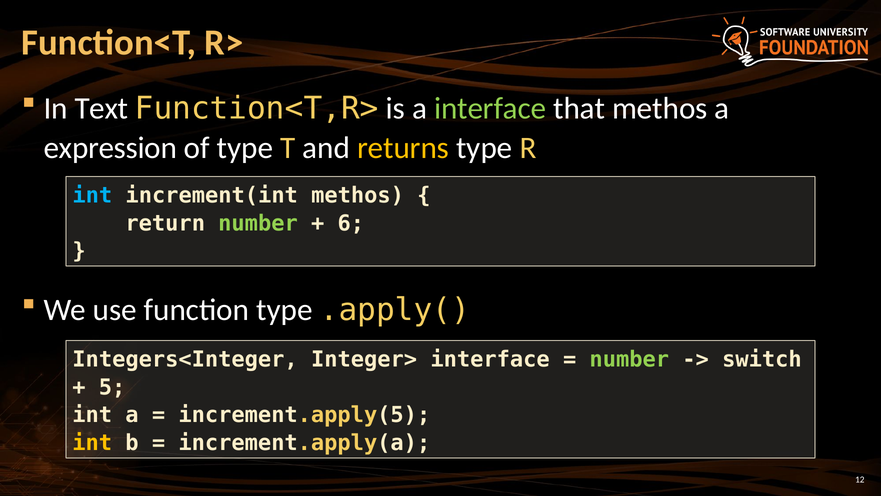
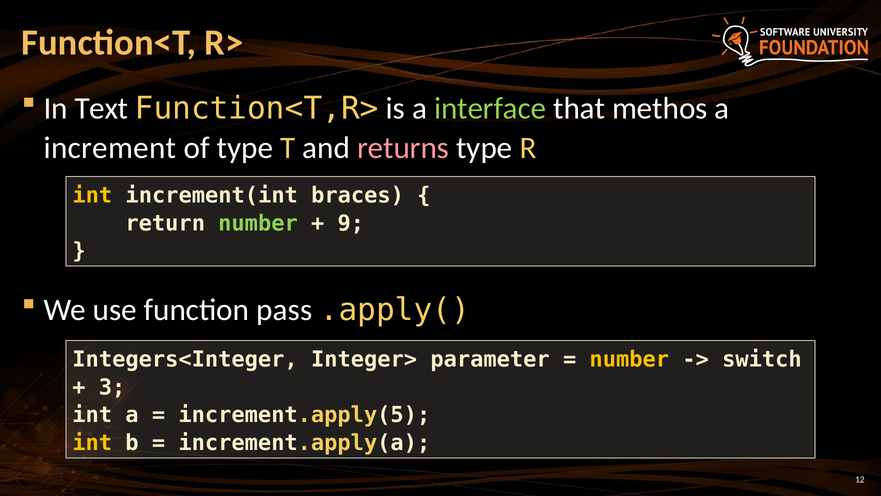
expression: expression -> increment
returns colour: yellow -> pink
int at (92, 196) colour: light blue -> yellow
increment(int methos: methos -> braces
6: 6 -> 9
function type: type -> pass
Integer> interface: interface -> parameter
number at (629, 359) colour: light green -> yellow
5: 5 -> 3
